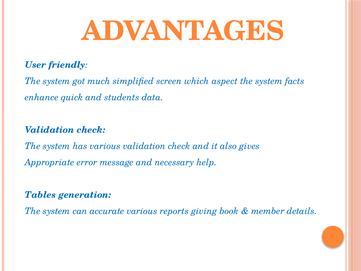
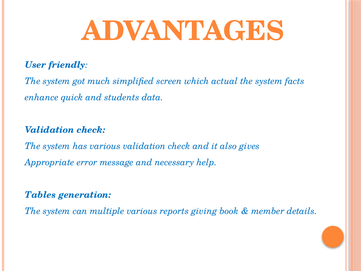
aspect: aspect -> actual
accurate: accurate -> multiple
